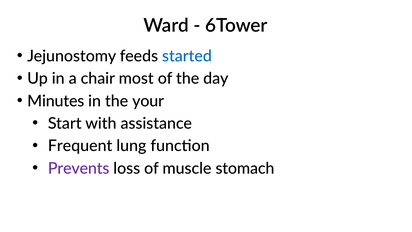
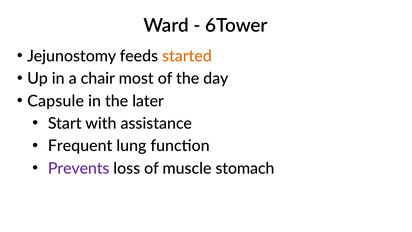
started colour: blue -> orange
Minutes: Minutes -> Capsule
your: your -> later
